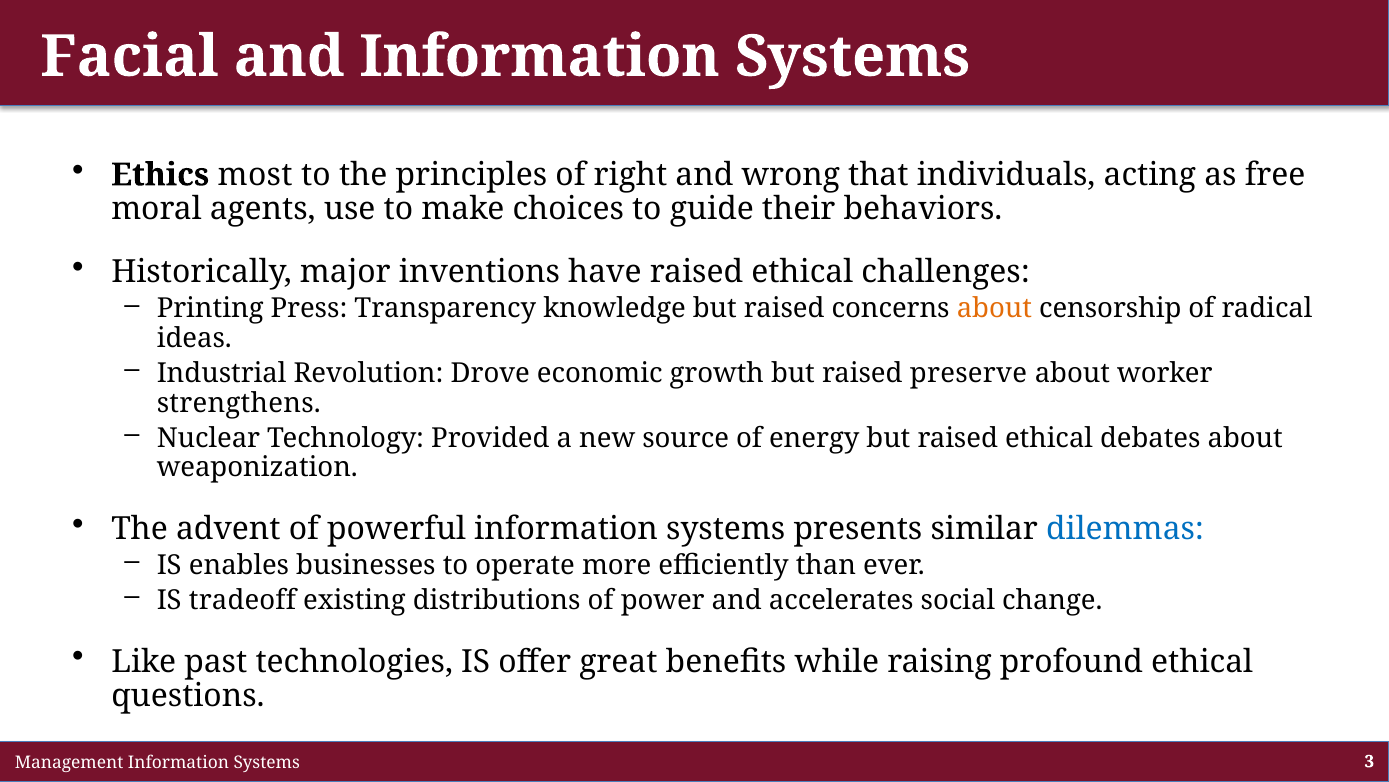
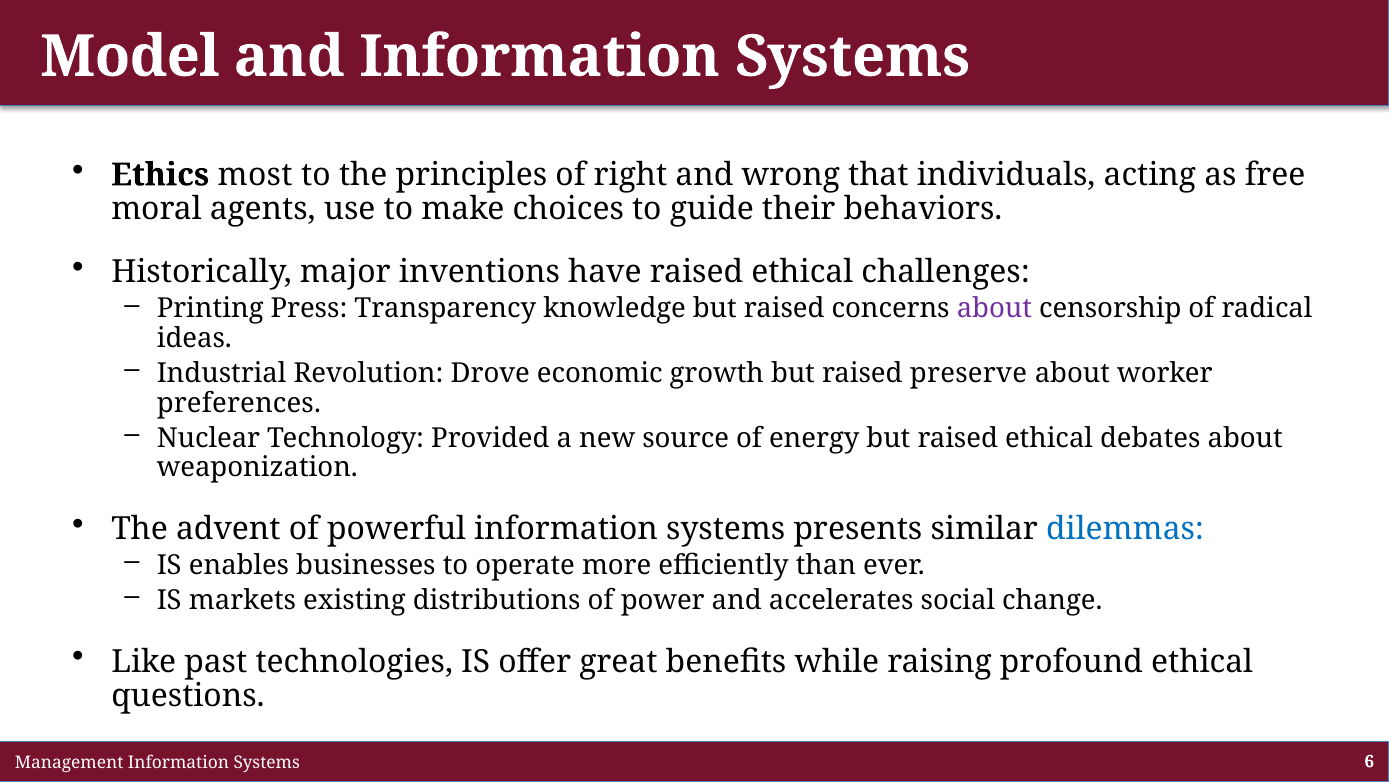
Facial: Facial -> Model
about at (994, 309) colour: orange -> purple
strengthens: strengthens -> preferences
tradeoff: tradeoff -> markets
3: 3 -> 6
